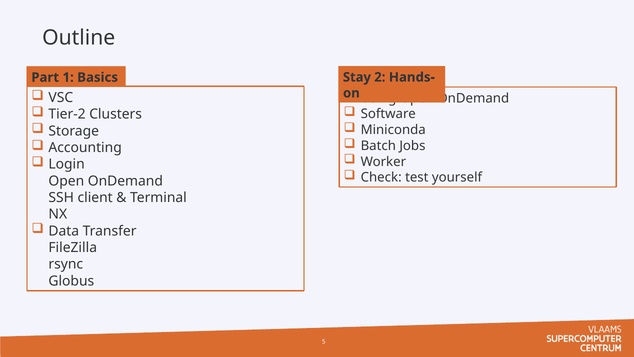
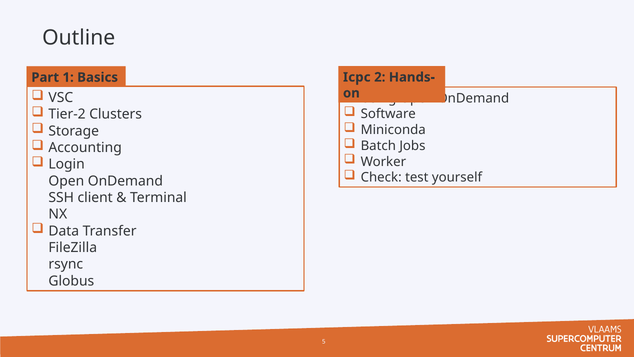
Stay: Stay -> Icpc
